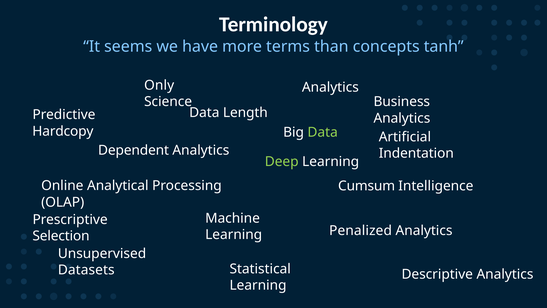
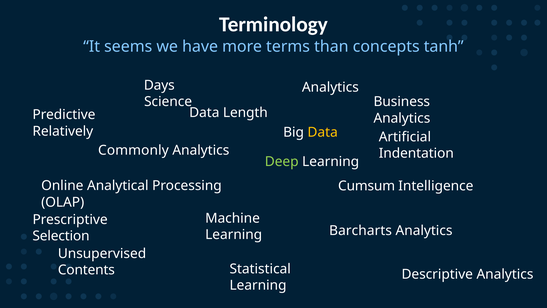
Only: Only -> Days
Hardcopy: Hardcopy -> Relatively
Data at (323, 132) colour: light green -> yellow
Dependent: Dependent -> Commonly
Penalized: Penalized -> Barcharts
Datasets: Datasets -> Contents
